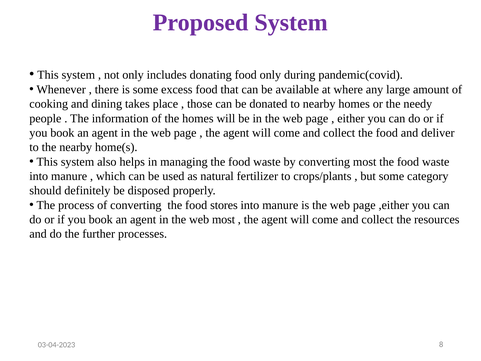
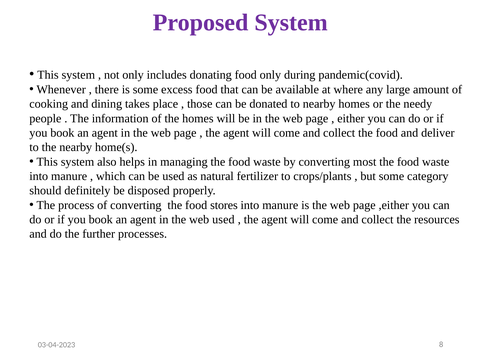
web most: most -> used
